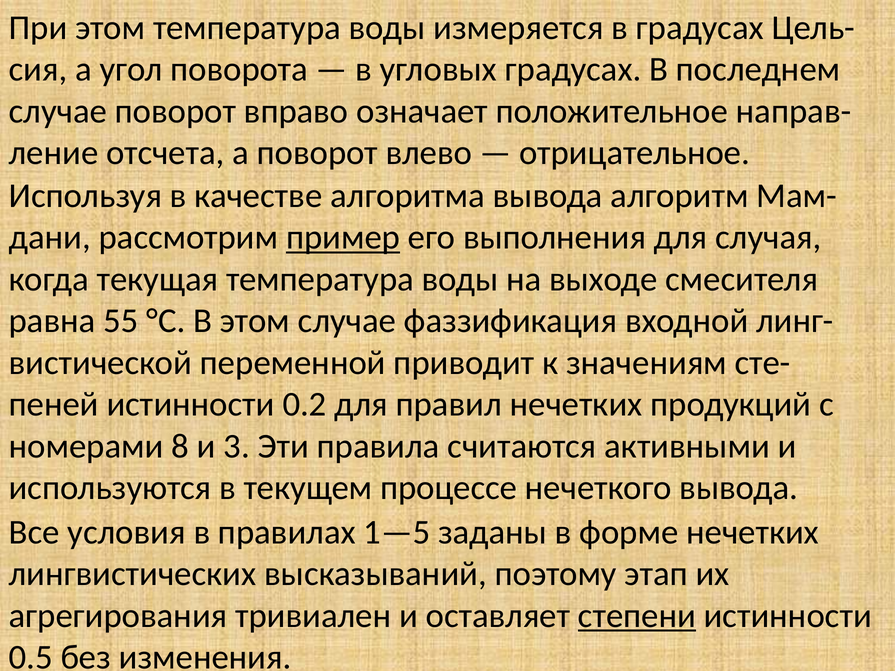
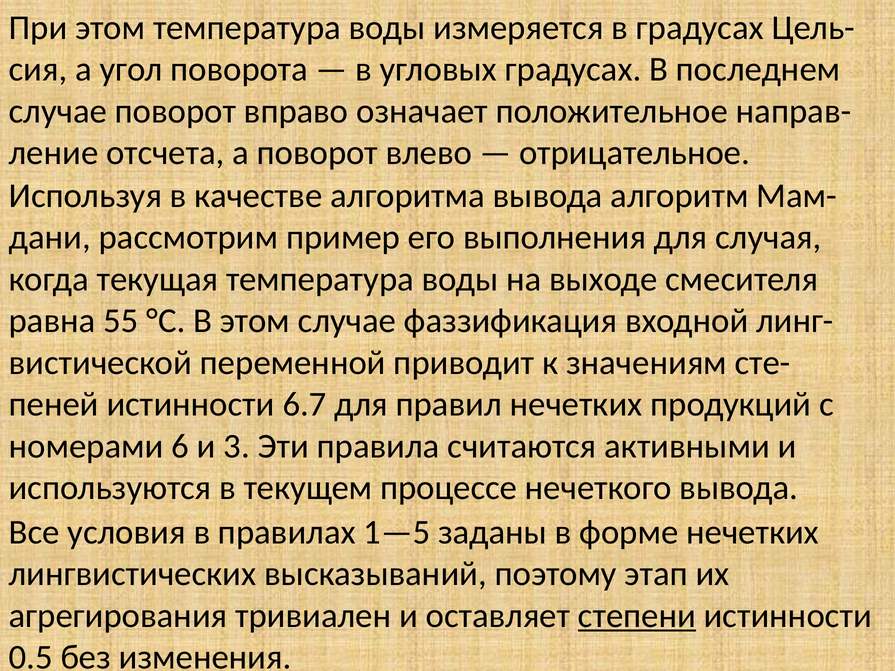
пример underline: present -> none
0.2: 0.2 -> 6.7
8: 8 -> 6
